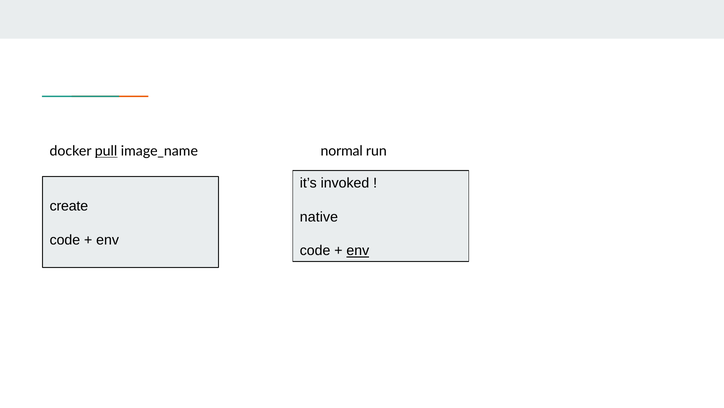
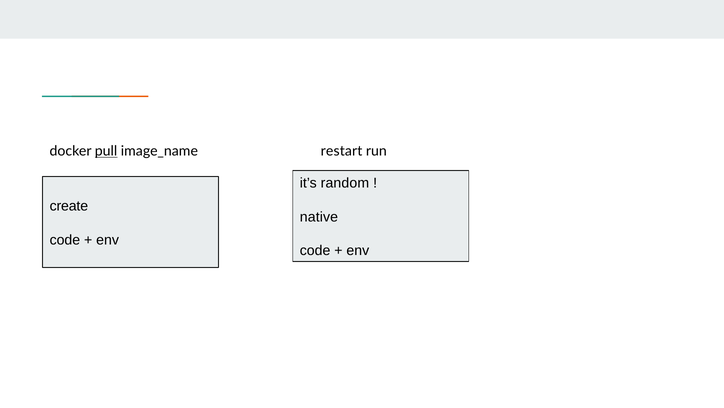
normal: normal -> restart
invoked: invoked -> random
env at (358, 250) underline: present -> none
